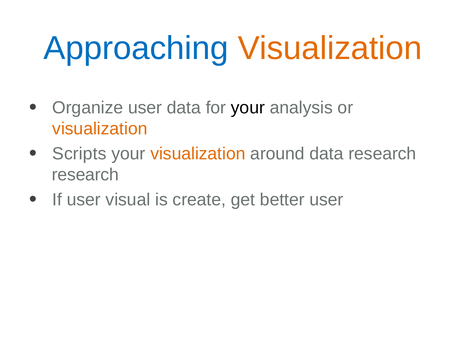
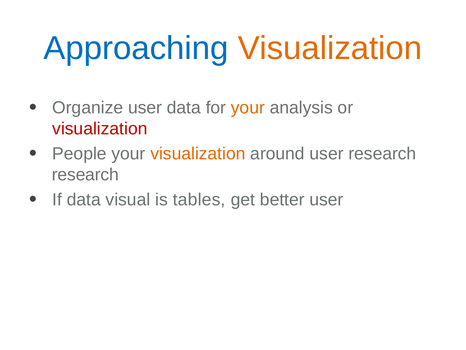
your at (248, 108) colour: black -> orange
visualization at (100, 129) colour: orange -> red
Scripts: Scripts -> People
around data: data -> user
If user: user -> data
create: create -> tables
